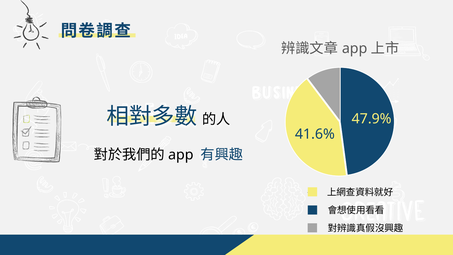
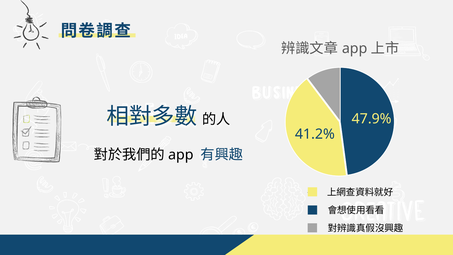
41.6%: 41.6% -> 41.2%
